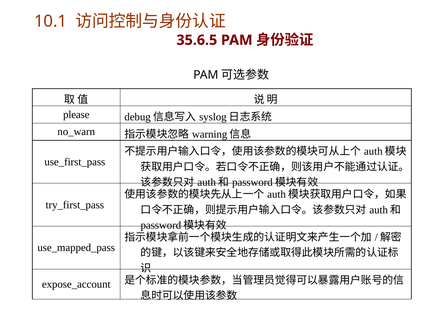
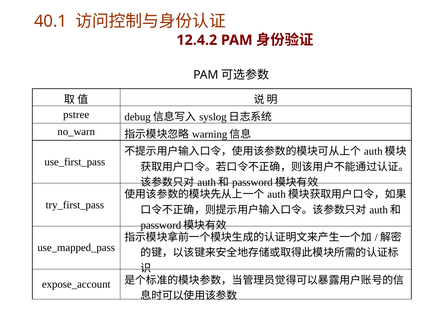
10.1: 10.1 -> 40.1
35.6.5: 35.6.5 -> 12.4.2
please: please -> pstree
